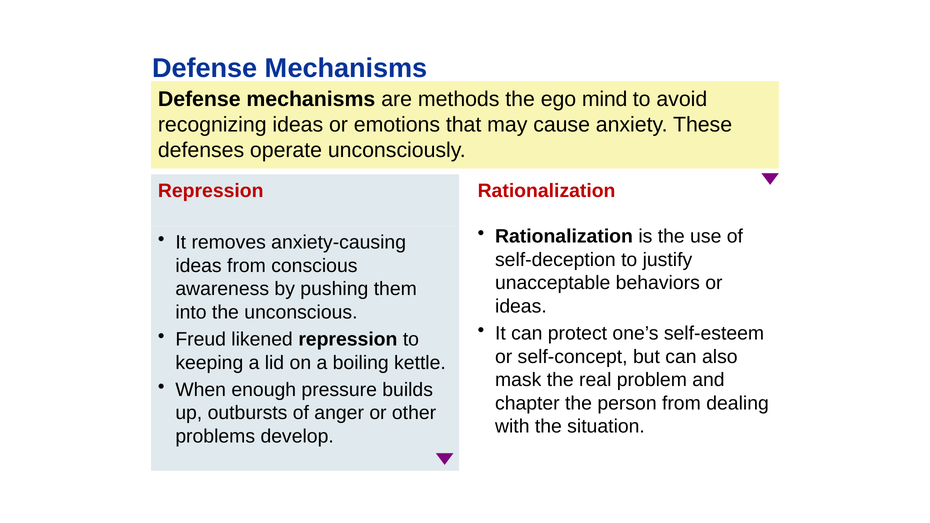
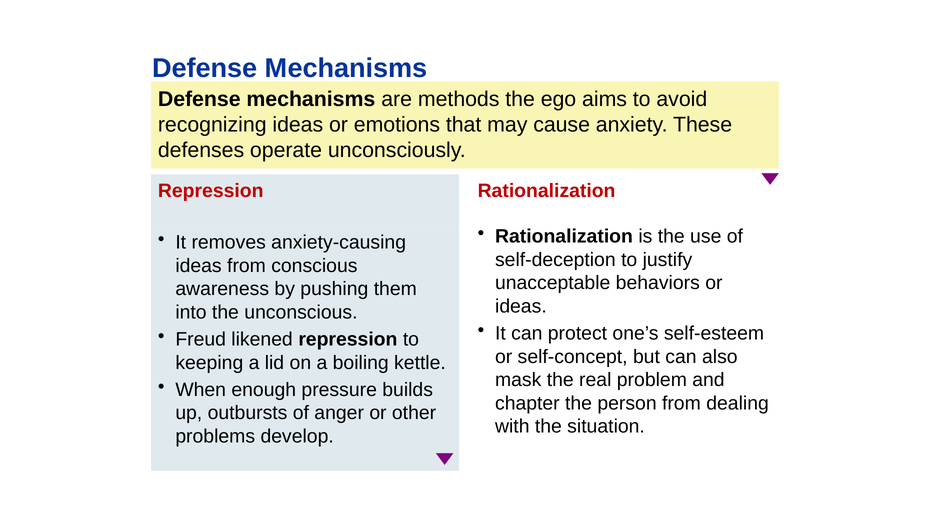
mind: mind -> aims
